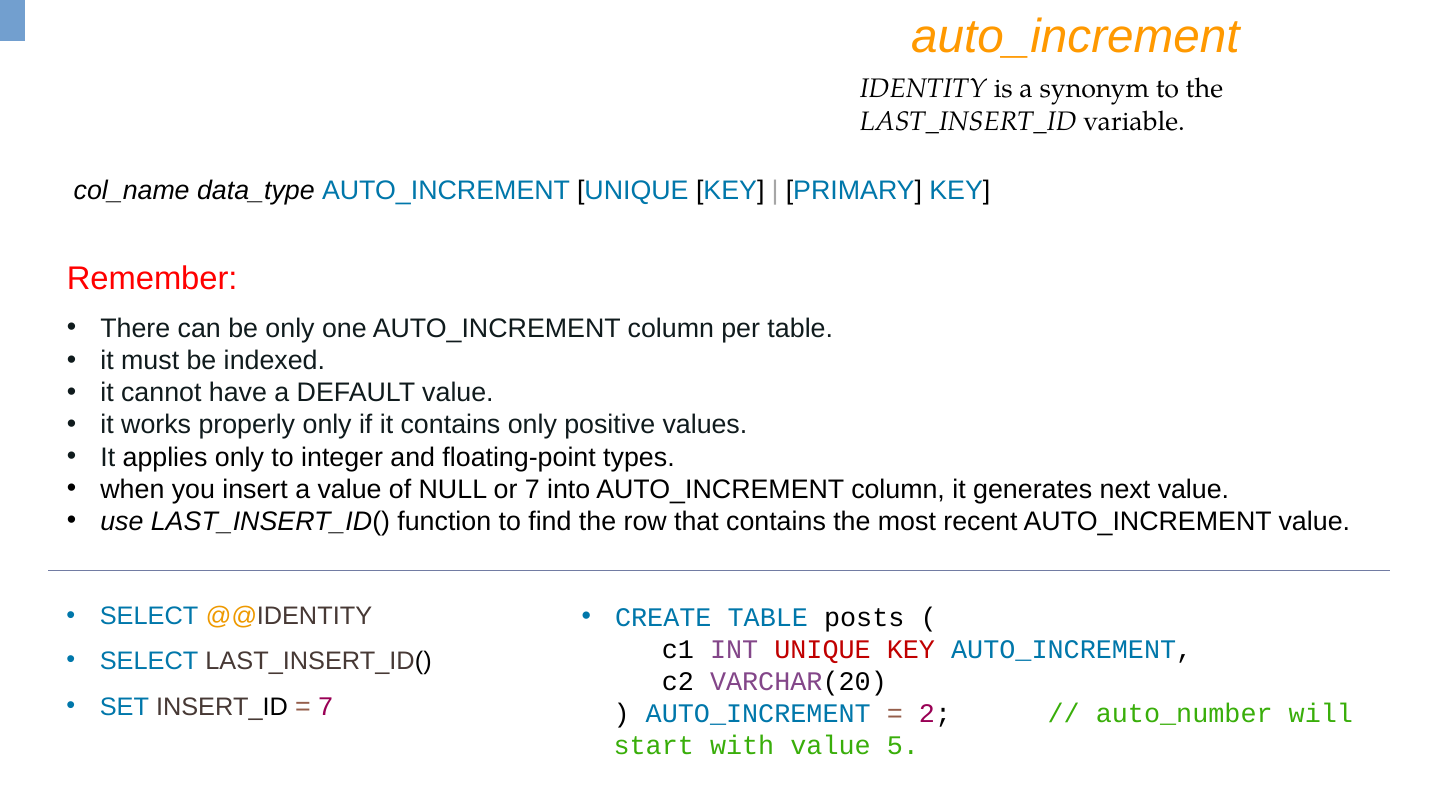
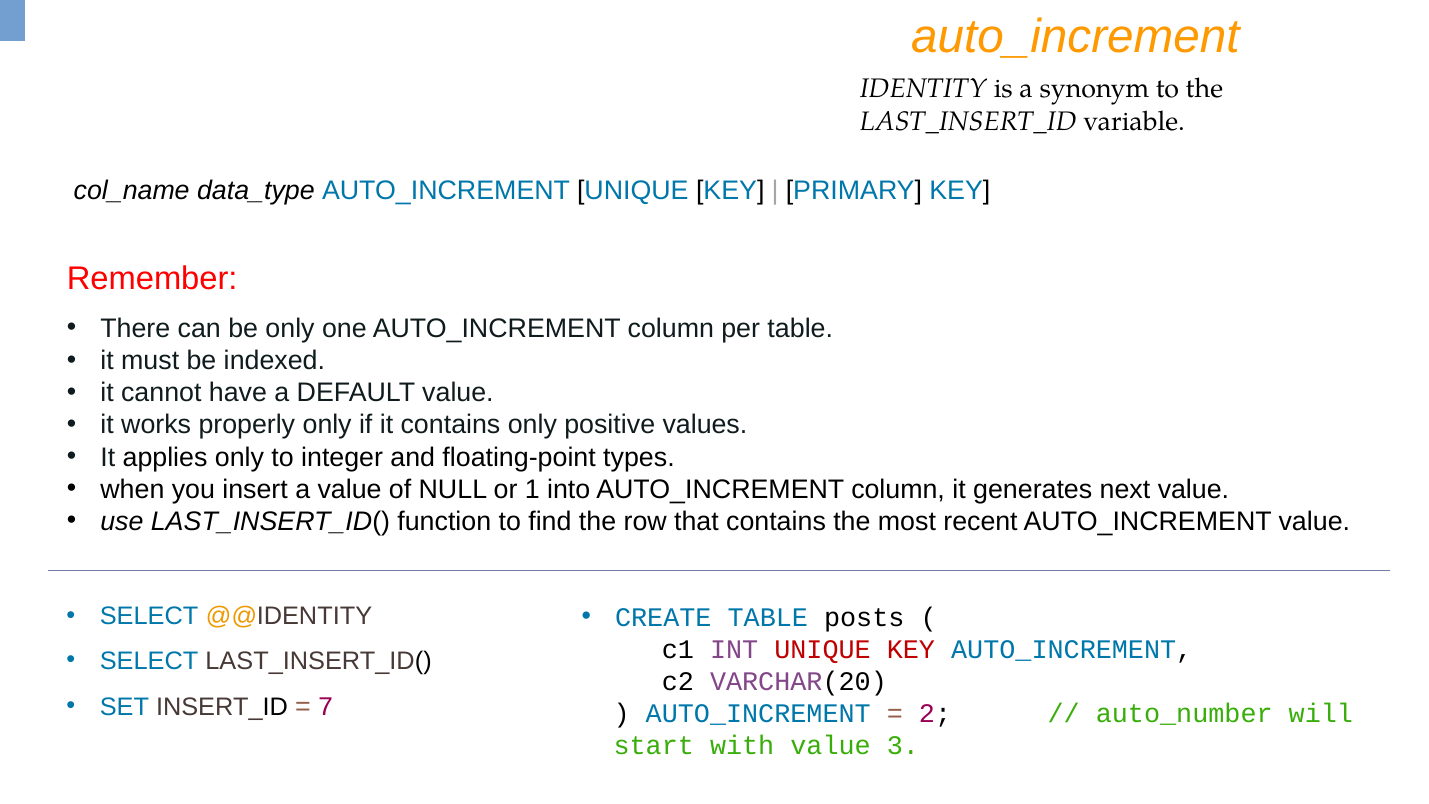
or 7: 7 -> 1
5: 5 -> 3
